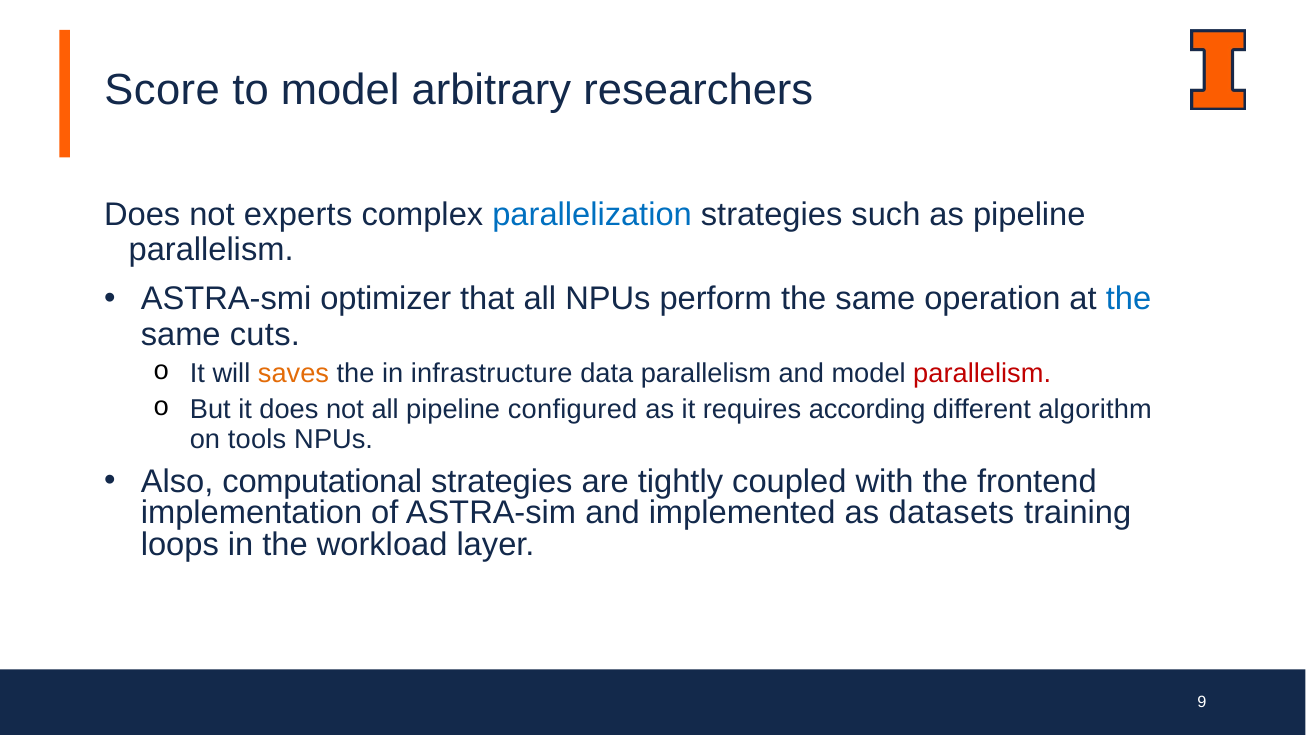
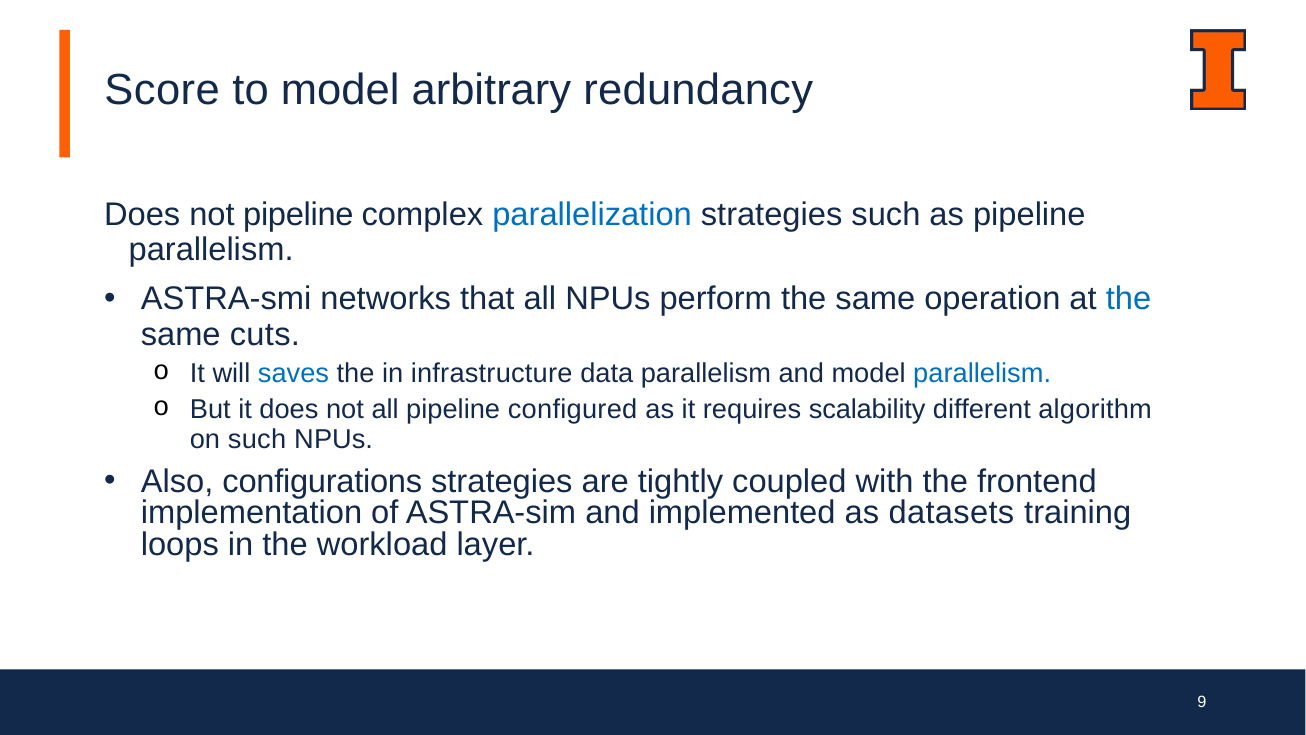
researchers: researchers -> redundancy
not experts: experts -> pipeline
optimizer: optimizer -> networks
saves colour: orange -> blue
parallelism at (982, 373) colour: red -> blue
according: according -> scalability
on tools: tools -> such
computational: computational -> configurations
